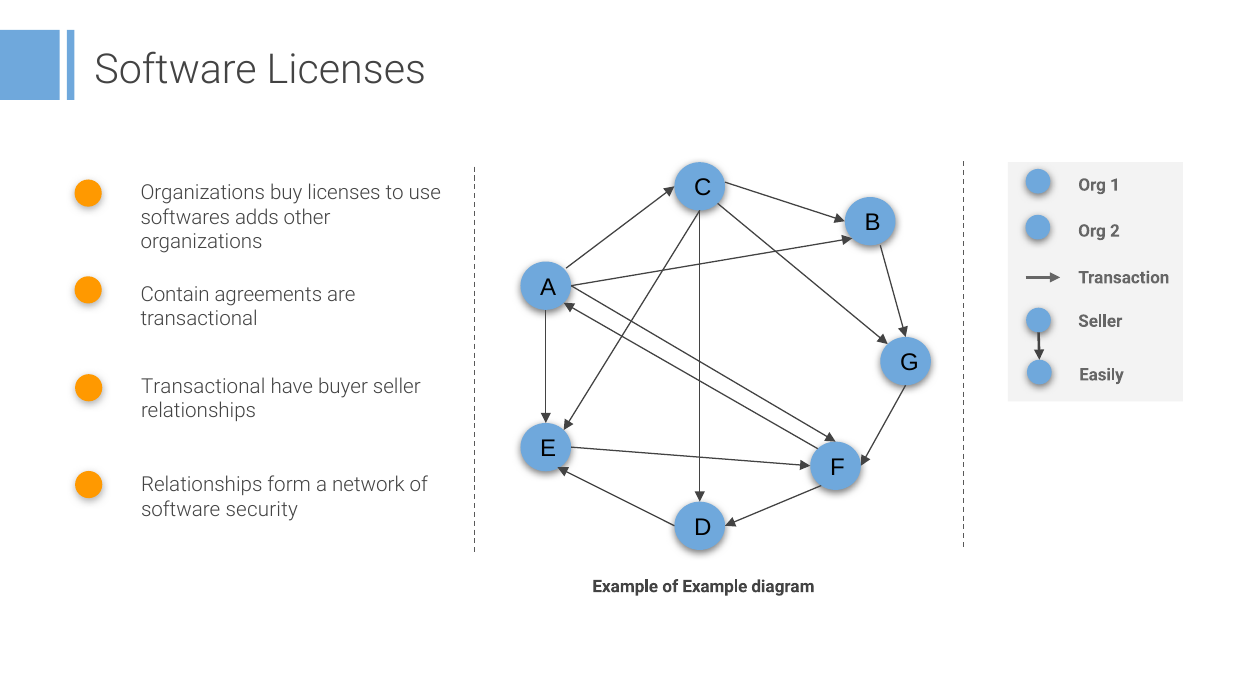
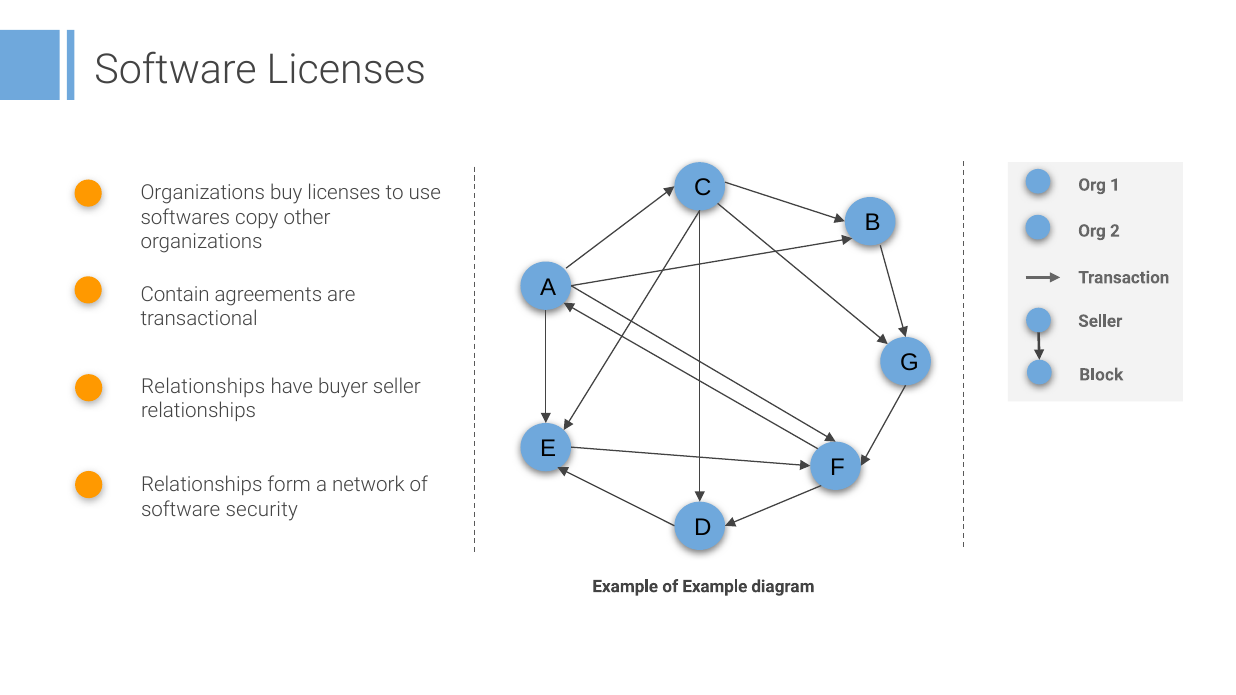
adds: adds -> copy
Easily: Easily -> Block
Transactional at (203, 386): Transactional -> Relationships
